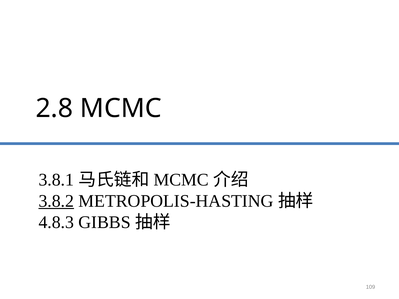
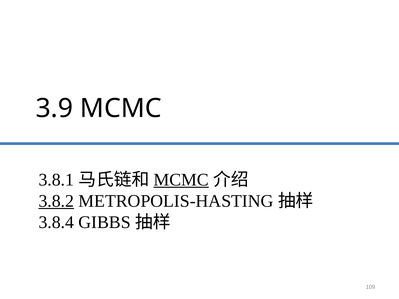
2.8: 2.8 -> 3.9
MCMC at (181, 180) underline: none -> present
4.8.3: 4.8.3 -> 3.8.4
